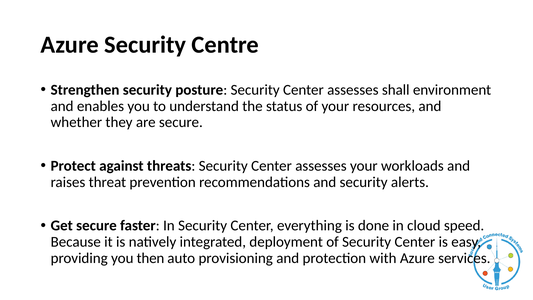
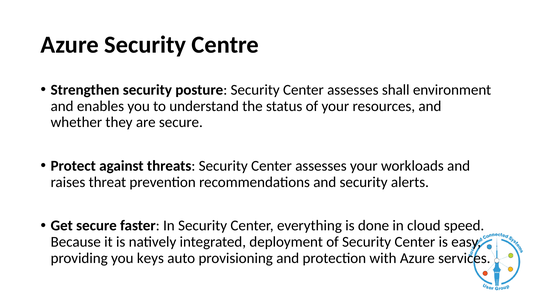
then: then -> keys
